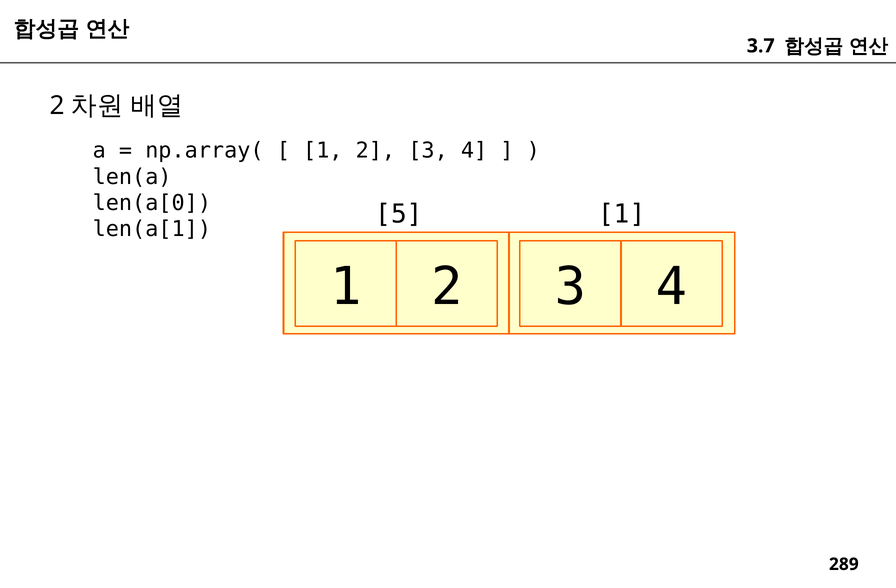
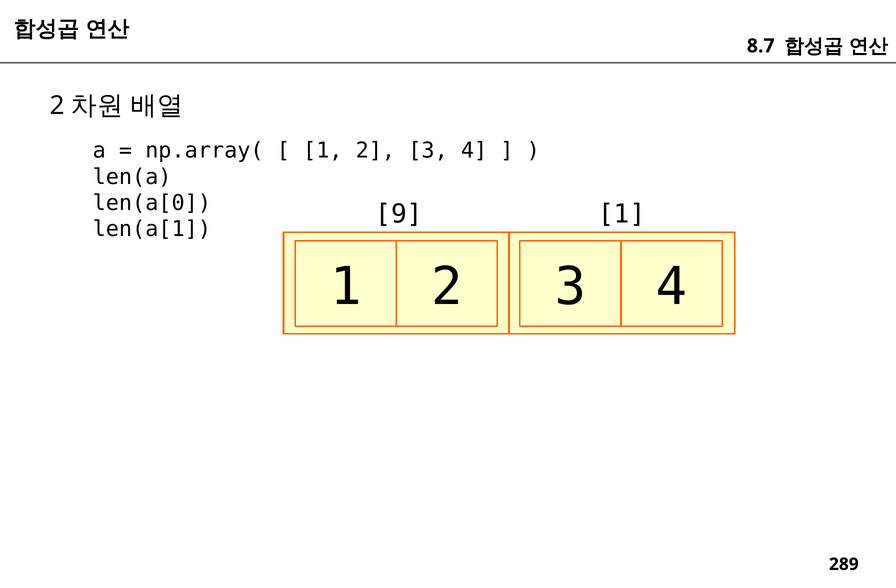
3.7: 3.7 -> 8.7
5: 5 -> 9
